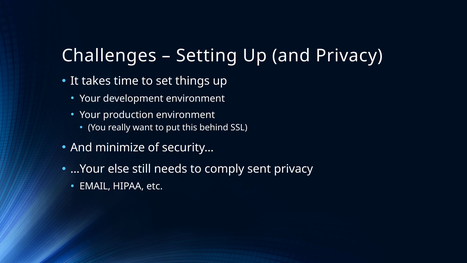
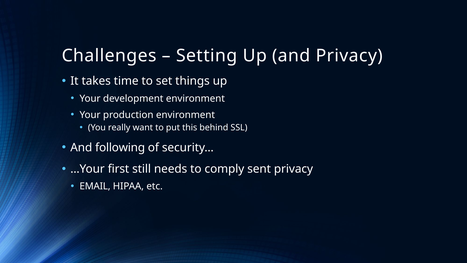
minimize: minimize -> following
else: else -> first
